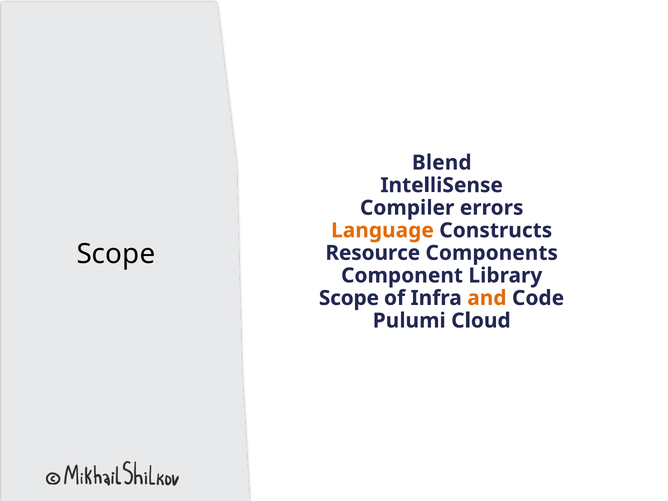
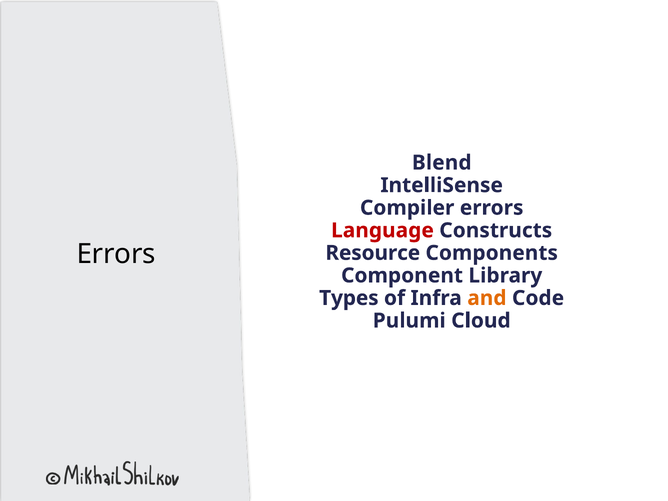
Language colour: orange -> red
Scope at (116, 254): Scope -> Errors
Scope at (349, 298): Scope -> Types
